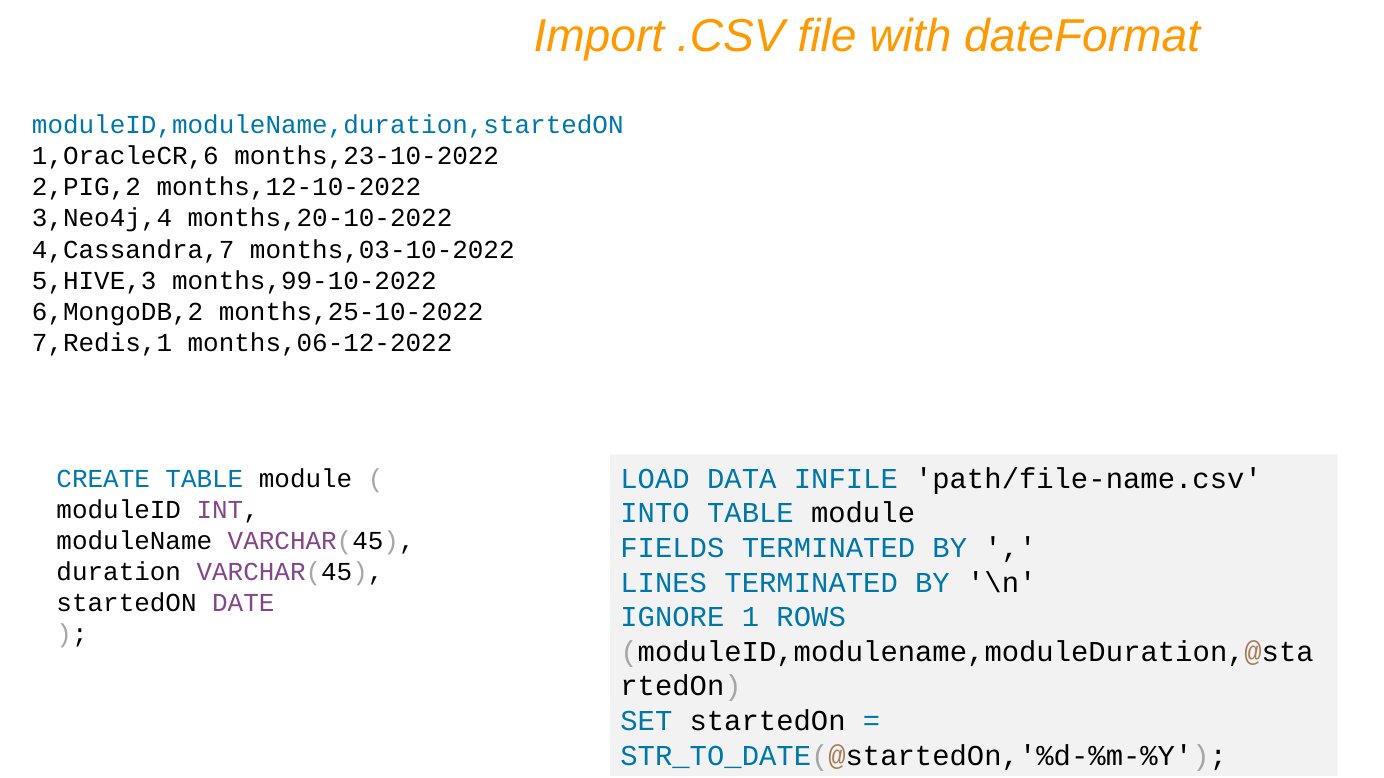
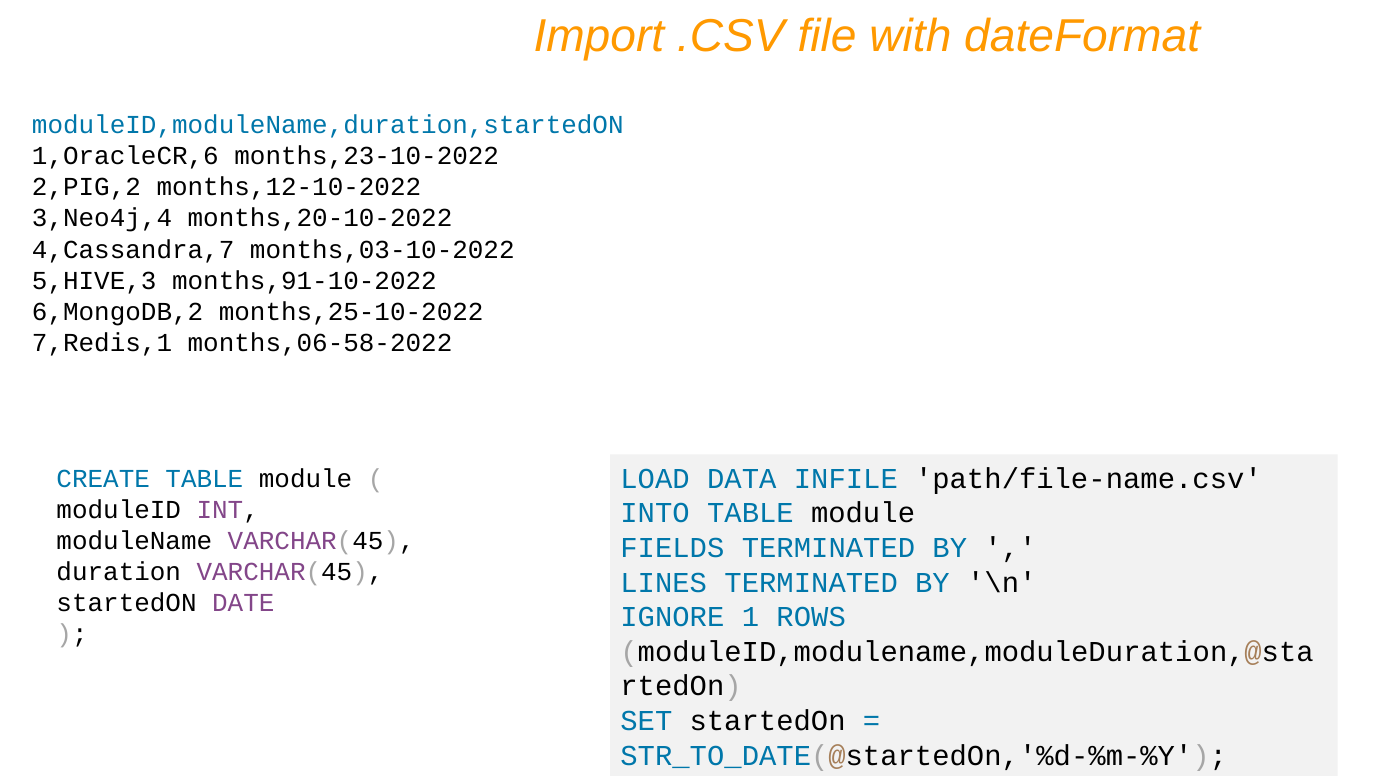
months,99-10-2022: months,99-10-2022 -> months,91-10-2022
months,06-12-2022: months,06-12-2022 -> months,06-58-2022
